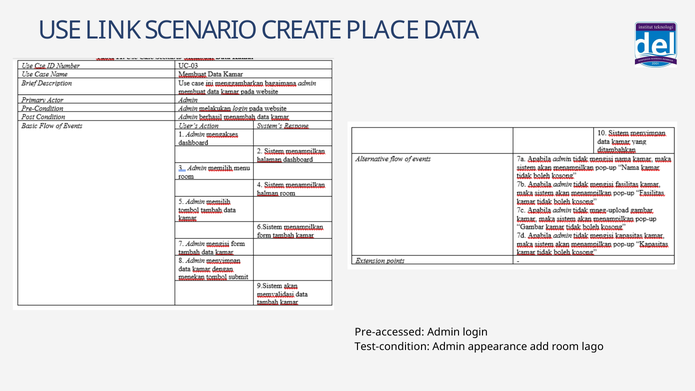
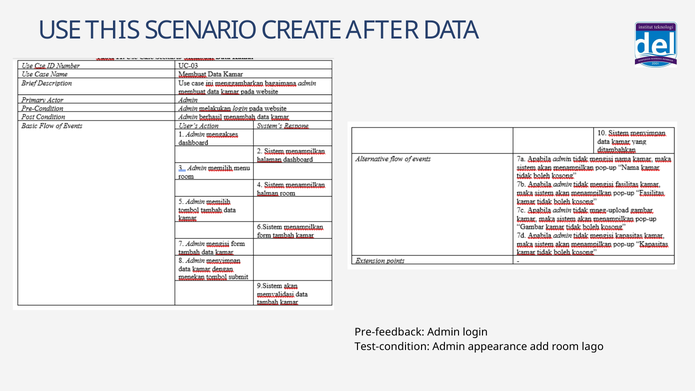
LINK: LINK -> THIS
PLACE: PLACE -> AFTER
Pre-accessed: Pre-accessed -> Pre-feedback
